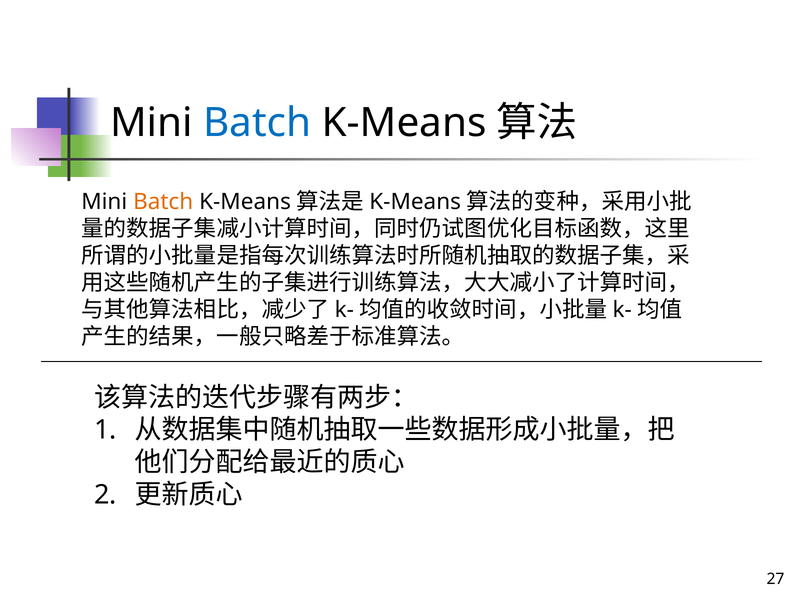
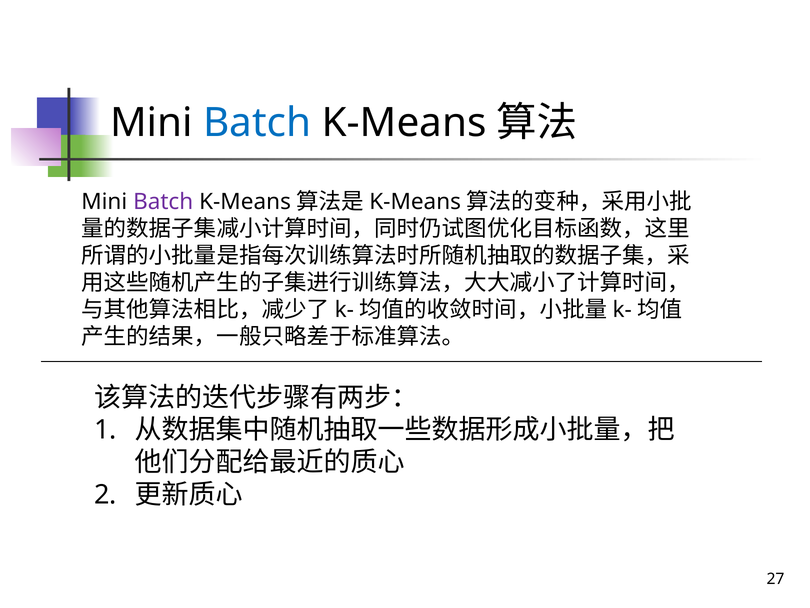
Batch at (163, 202) colour: orange -> purple
